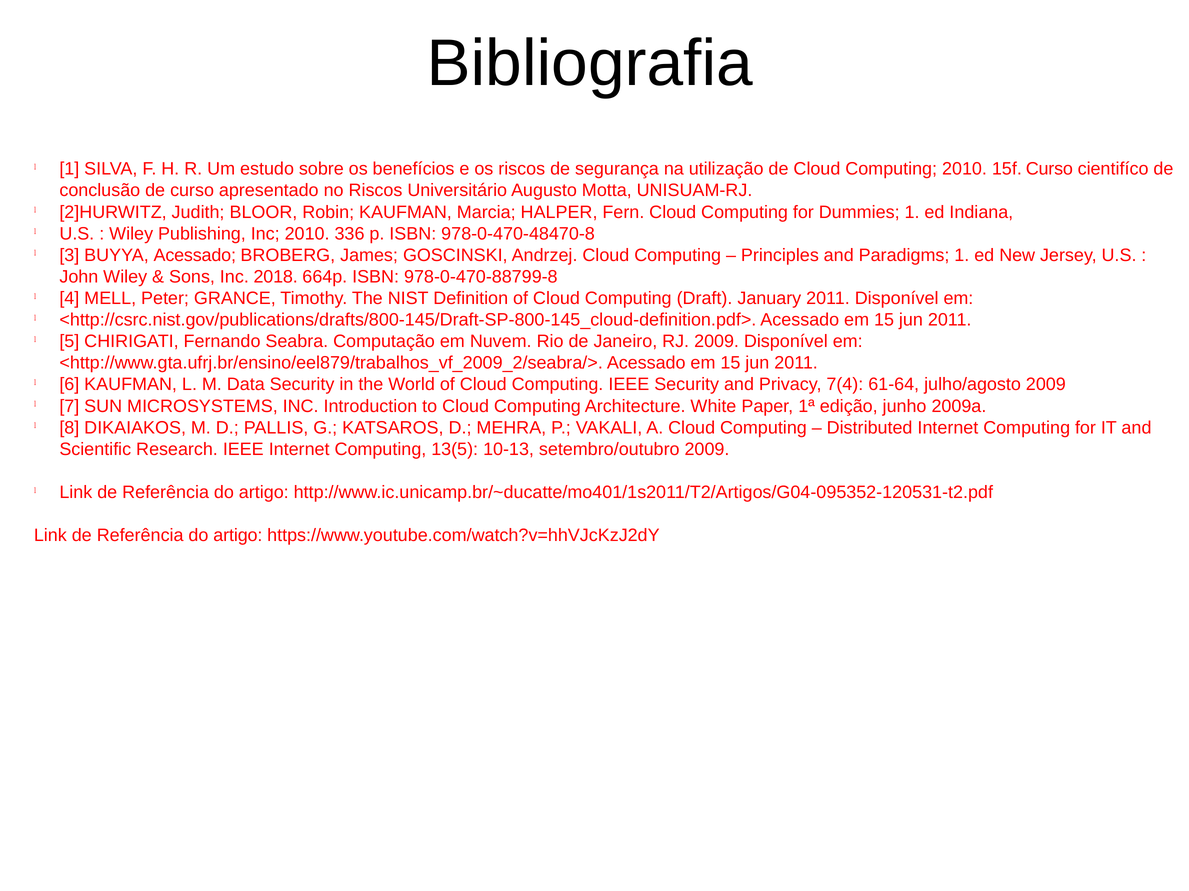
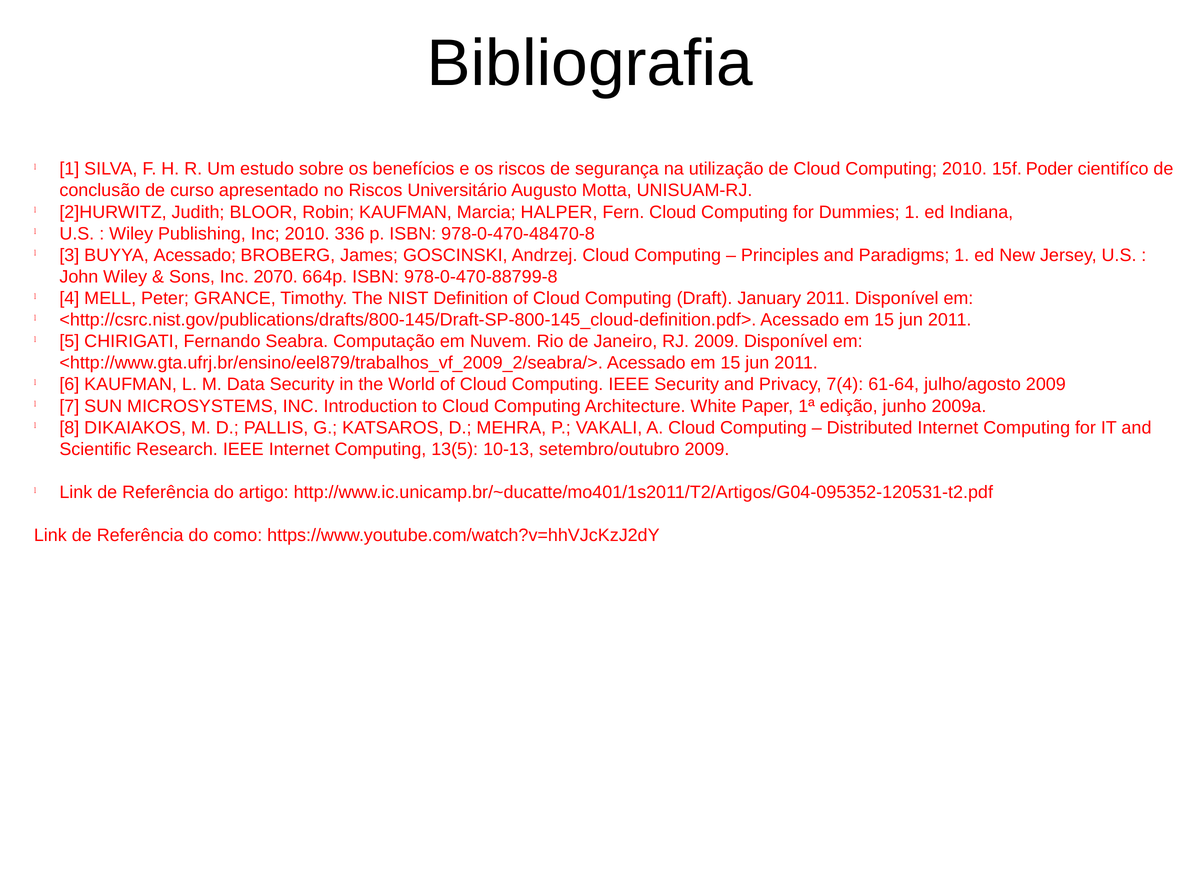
15f Curso: Curso -> Poder
2018: 2018 -> 2070
artigo at (238, 536): artigo -> como
